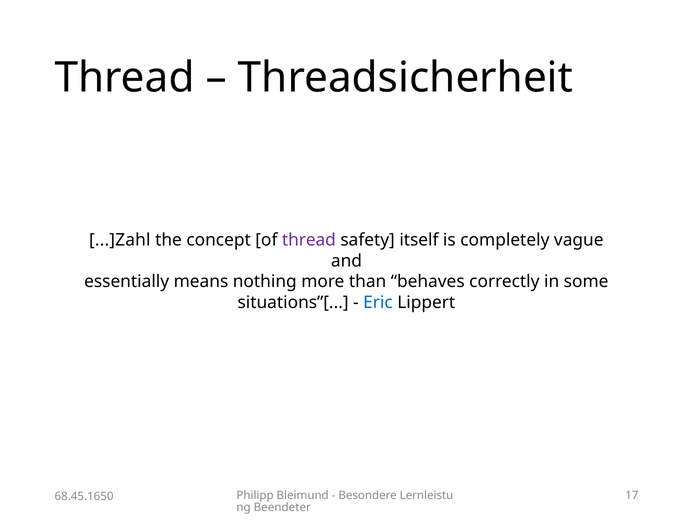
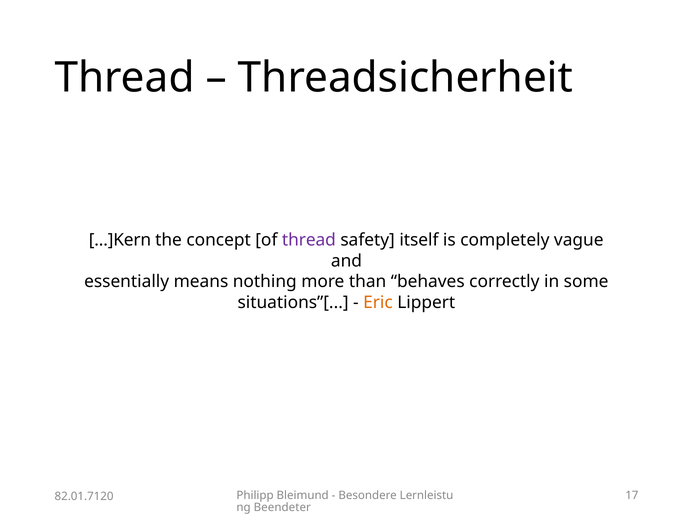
...]Zahl: ...]Zahl -> ...]Kern
Eric colour: blue -> orange
68.45.1650: 68.45.1650 -> 82.01.7120
